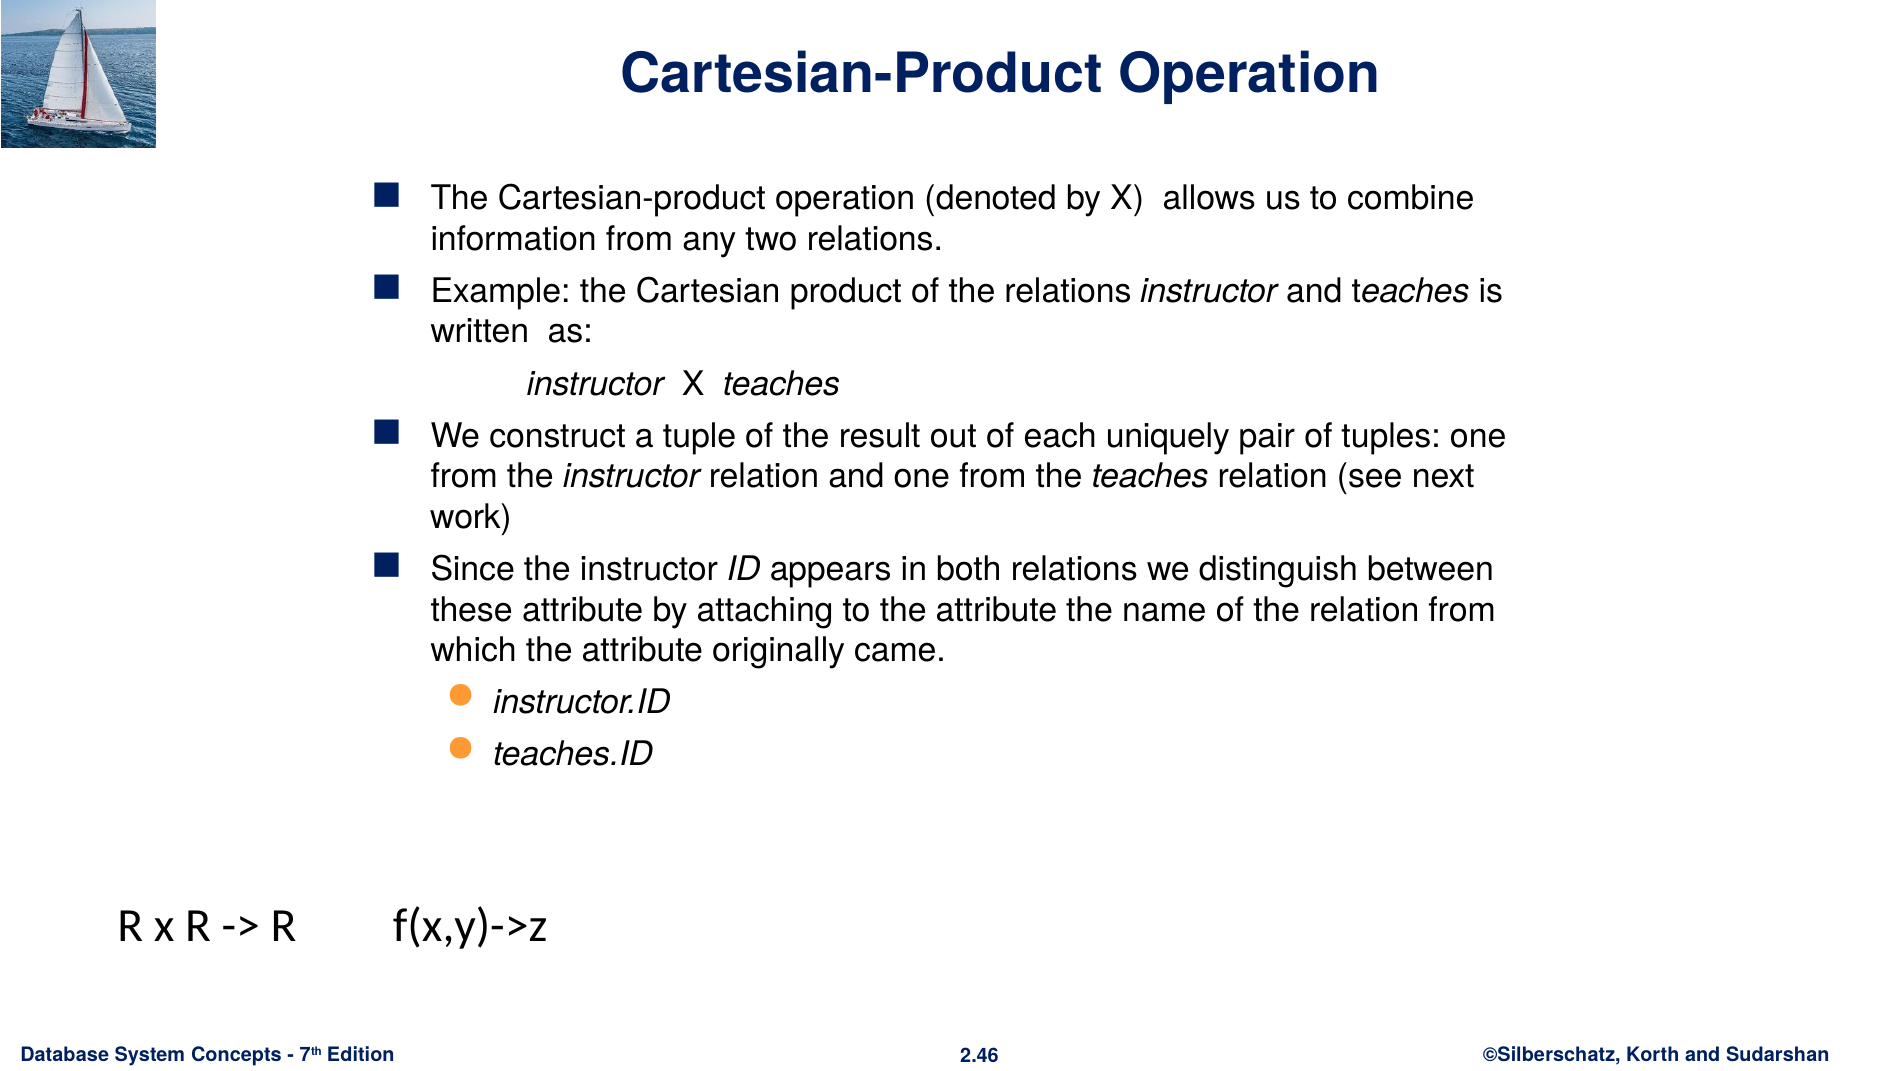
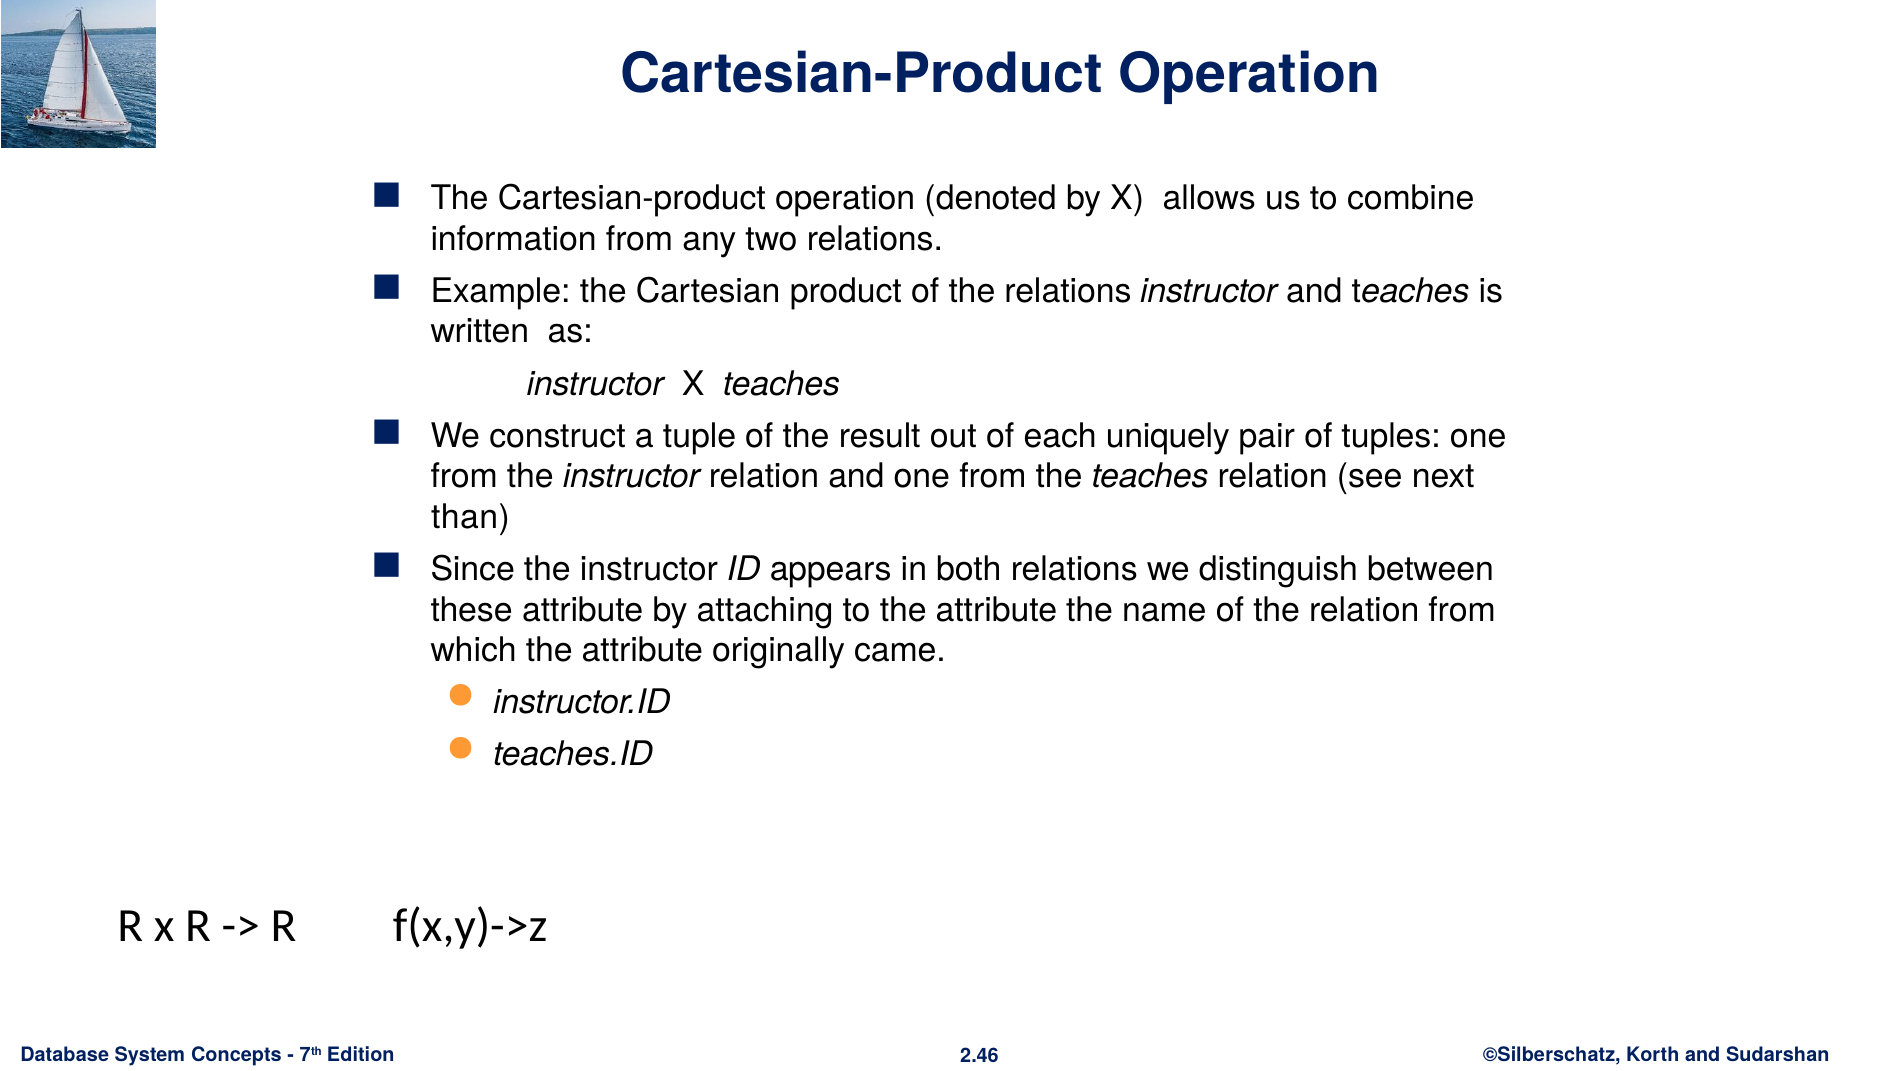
work: work -> than
